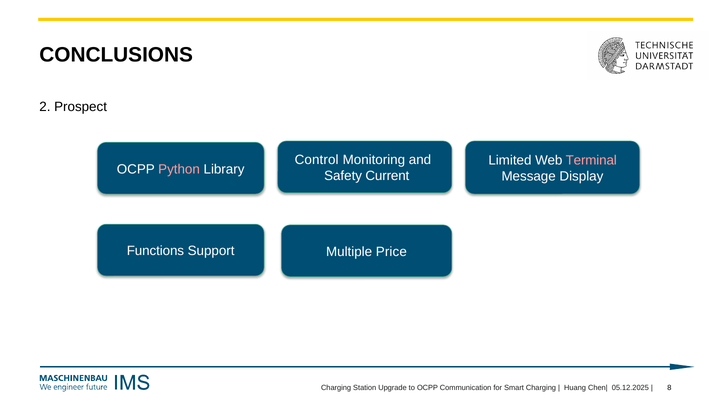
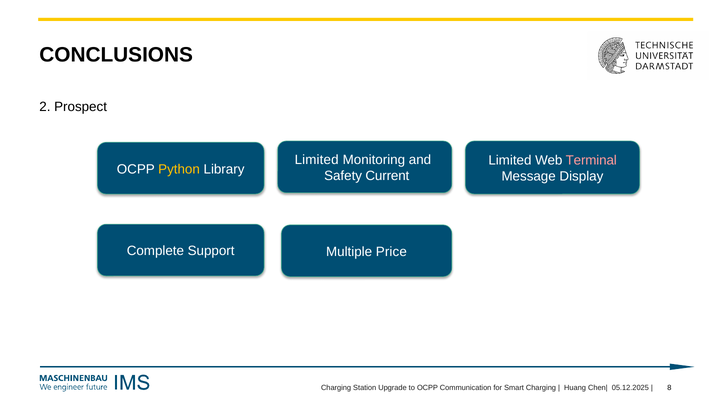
Control at (317, 160): Control -> Limited
Python colour: pink -> yellow
Functions: Functions -> Complete
